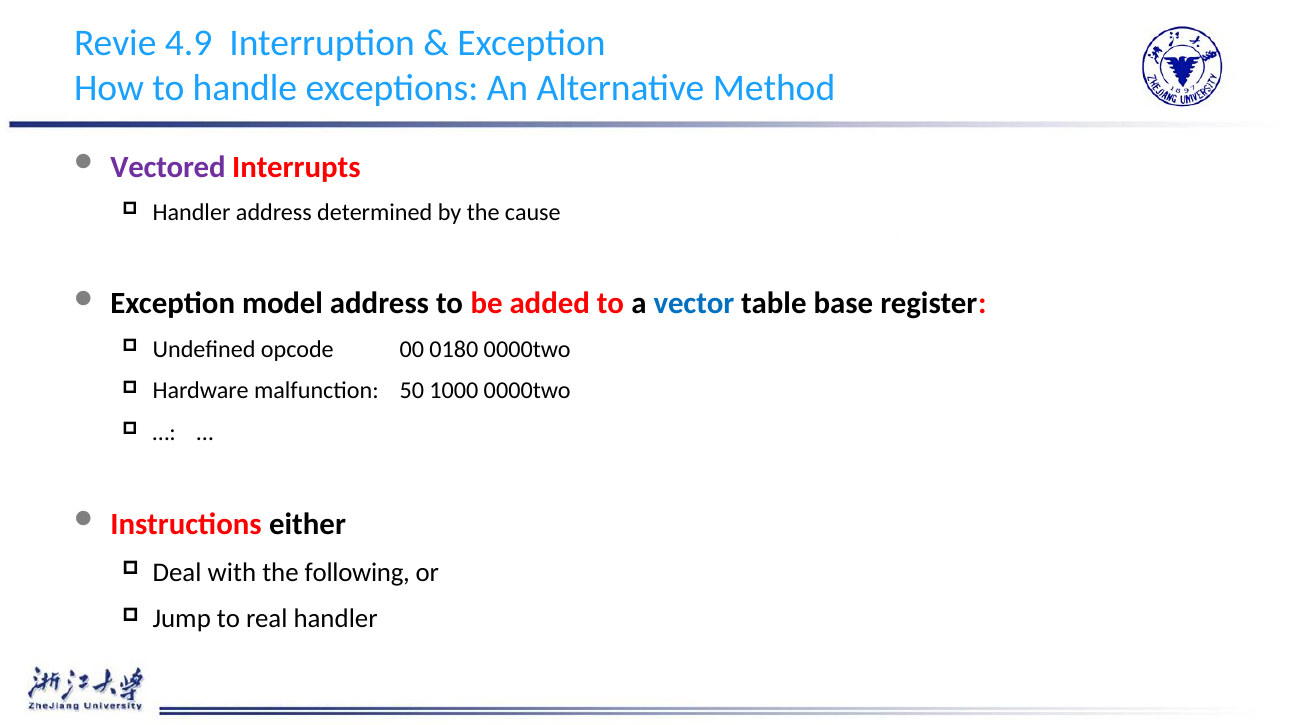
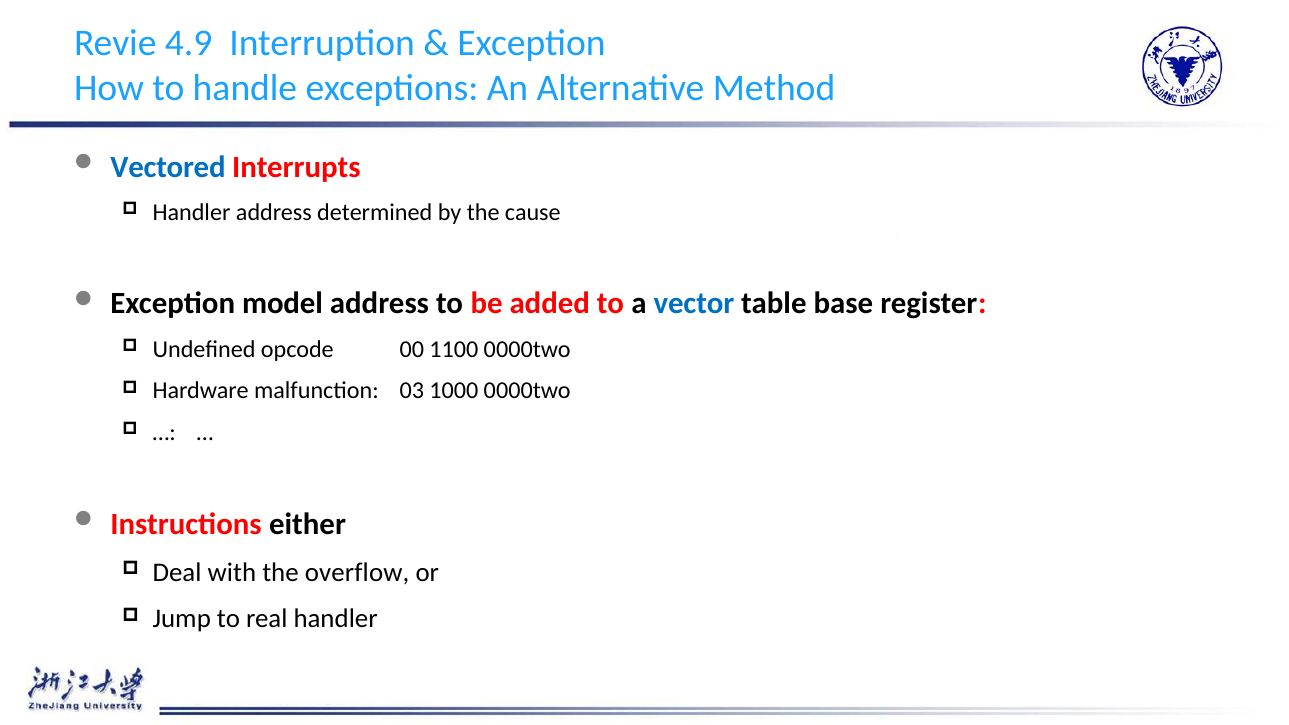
Vectored colour: purple -> blue
0180: 0180 -> 1100
50: 50 -> 03
following: following -> overflow
